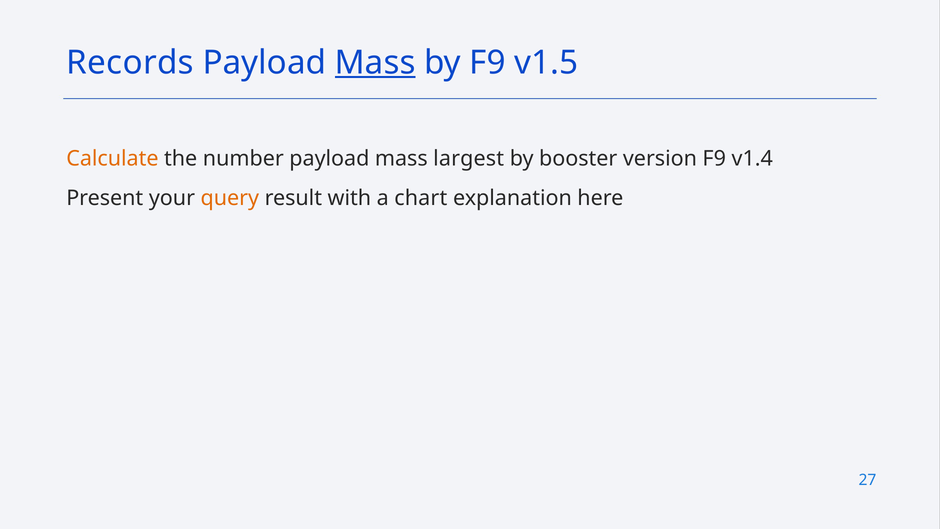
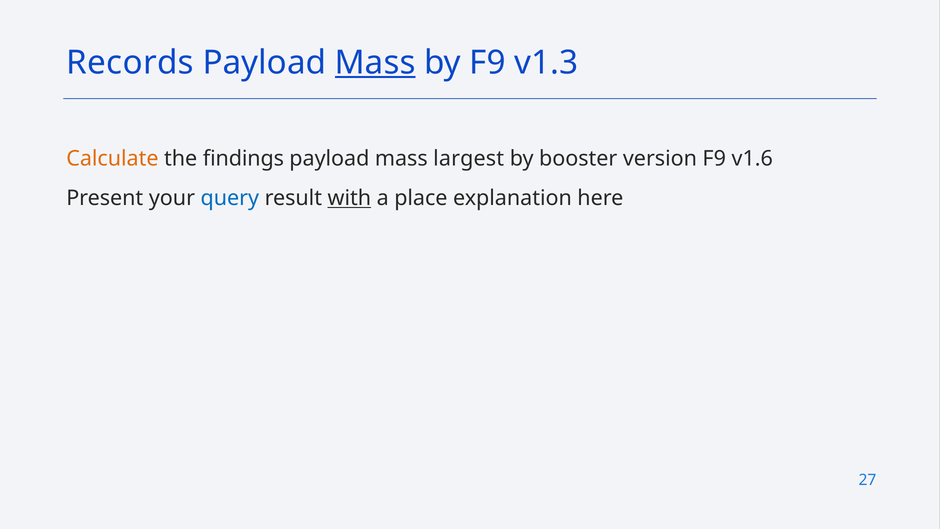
v1.5: v1.5 -> v1.3
number: number -> findings
v1.4: v1.4 -> v1.6
query colour: orange -> blue
with underline: none -> present
chart: chart -> place
